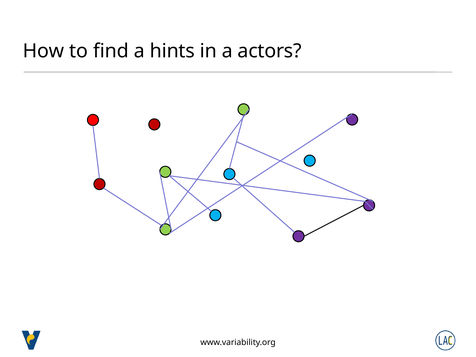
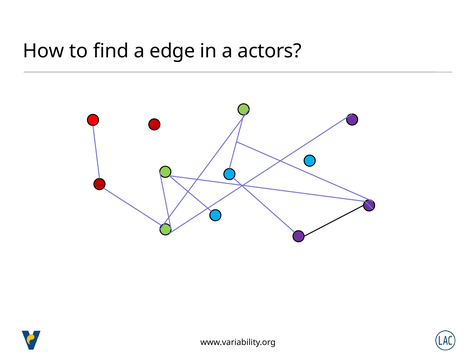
hints: hints -> edge
